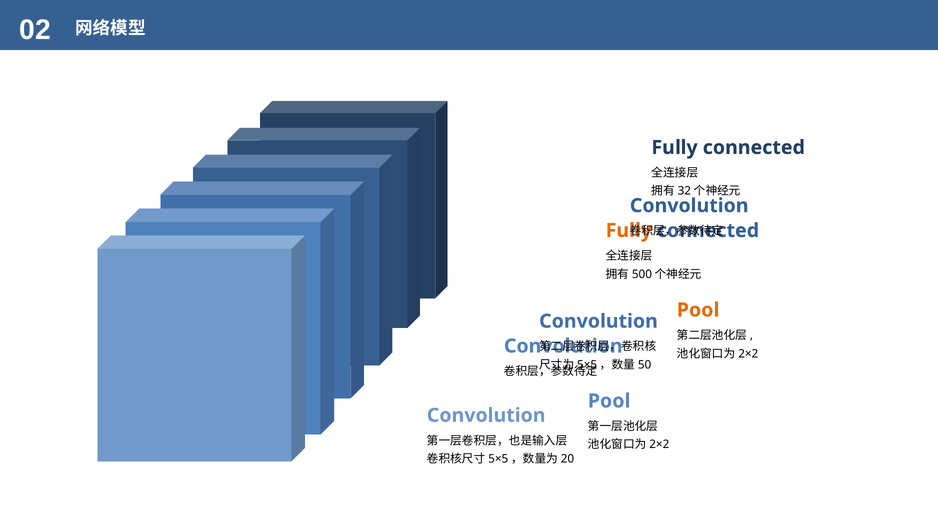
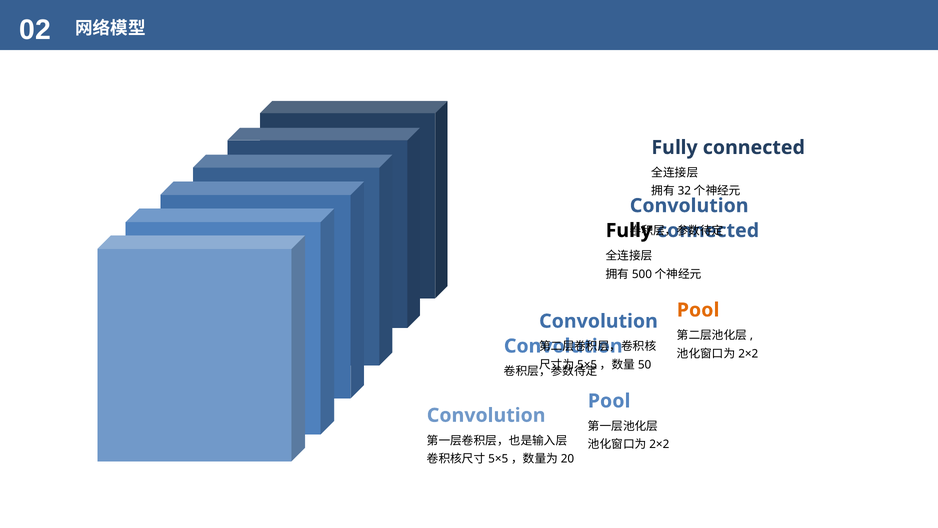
Fully at (629, 230) colour: orange -> black
